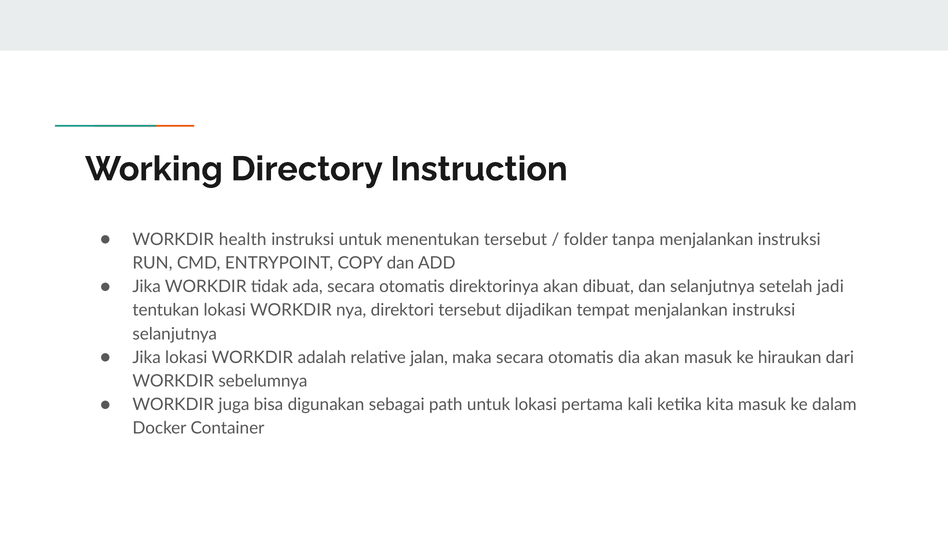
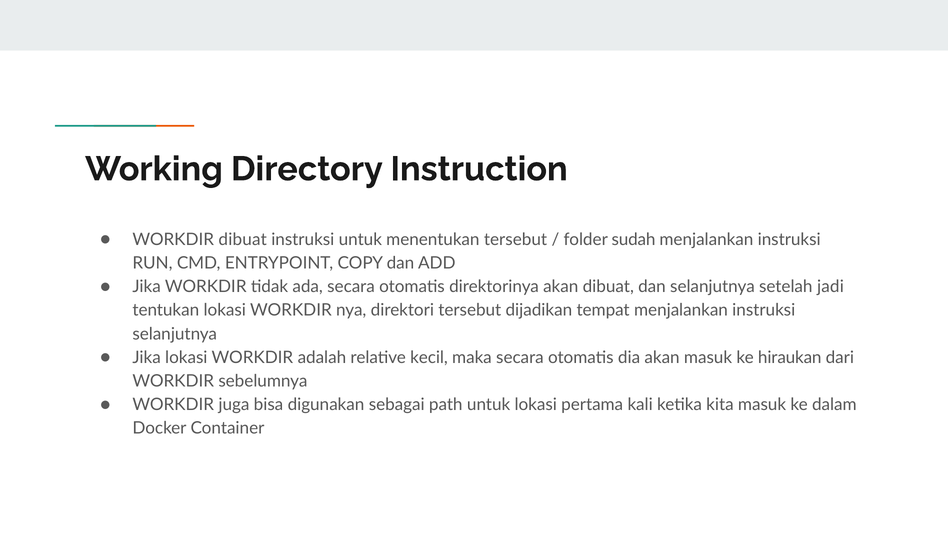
WORKDIR health: health -> dibuat
tanpa: tanpa -> sudah
jalan: jalan -> kecil
